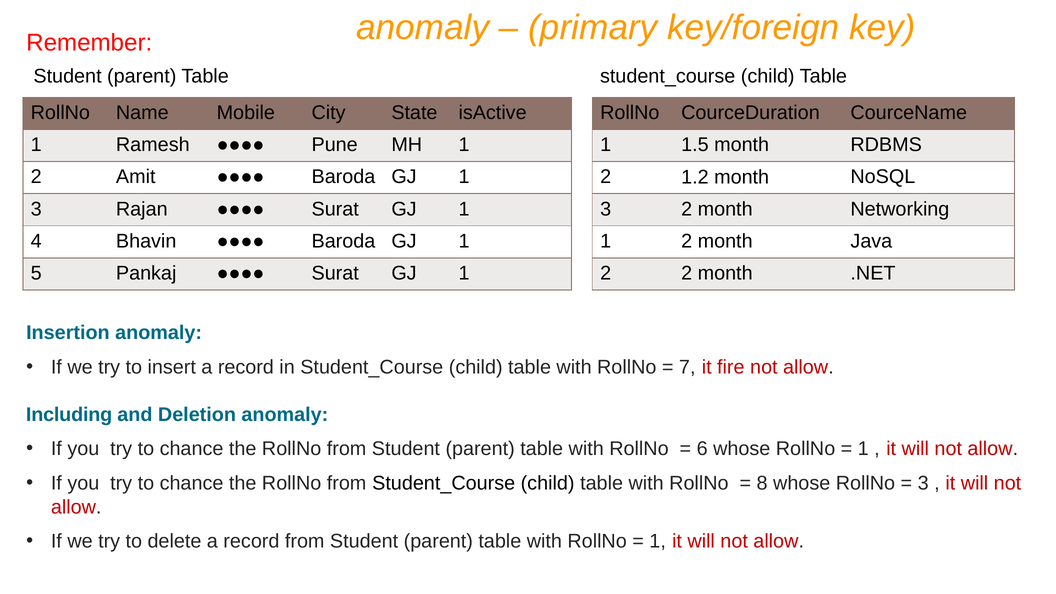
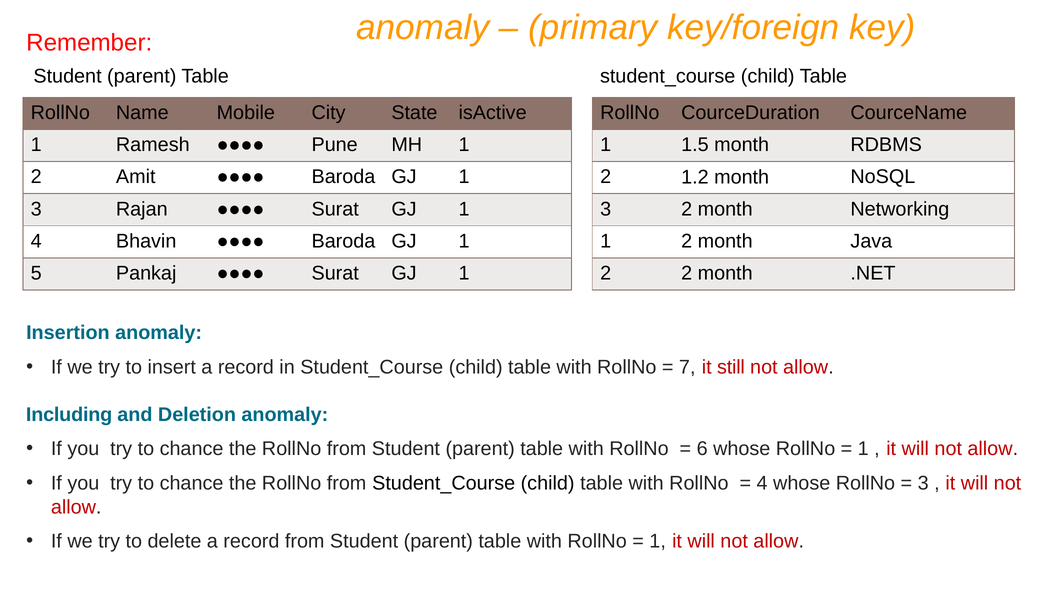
fire: fire -> still
8 at (762, 483): 8 -> 4
